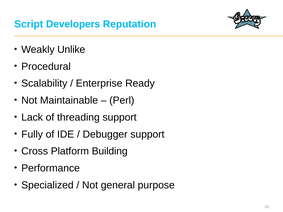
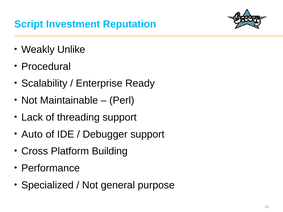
Developers: Developers -> Investment
Fully: Fully -> Auto
